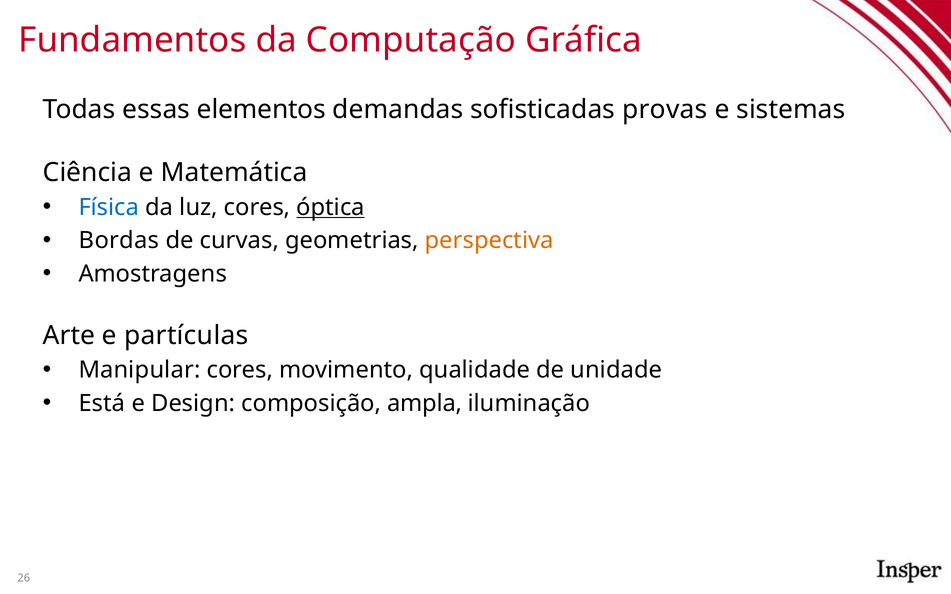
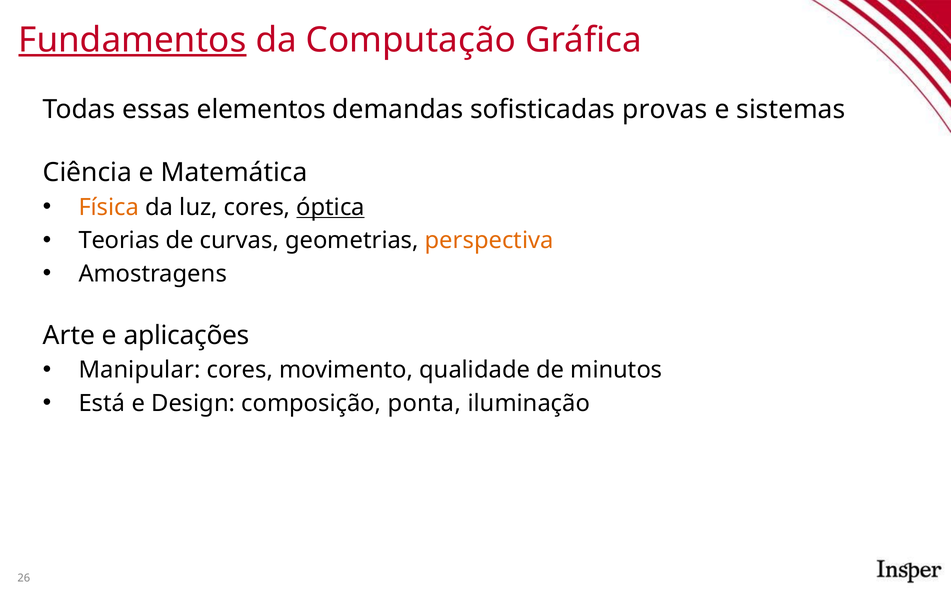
Fundamentos underline: none -> present
Física colour: blue -> orange
Bordas: Bordas -> Teorias
partículas: partículas -> aplicações
unidade: unidade -> minutos
ampla: ampla -> ponta
